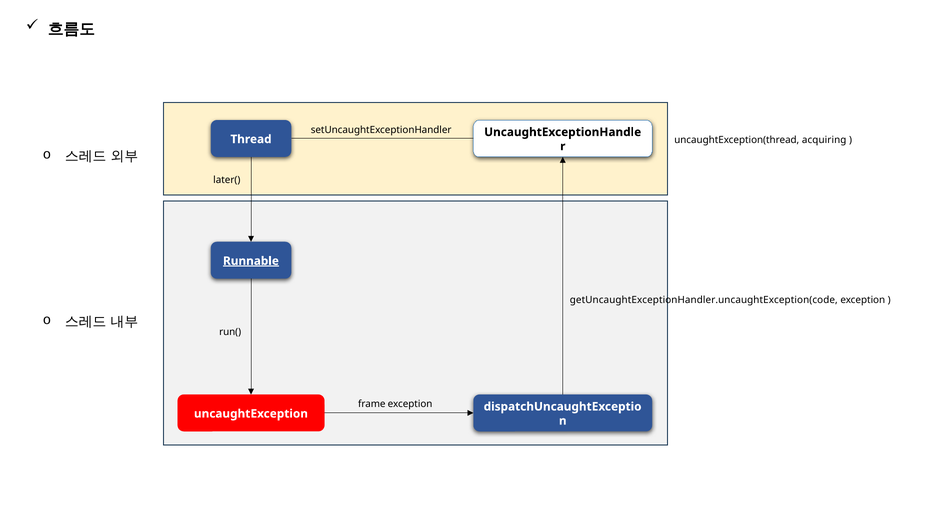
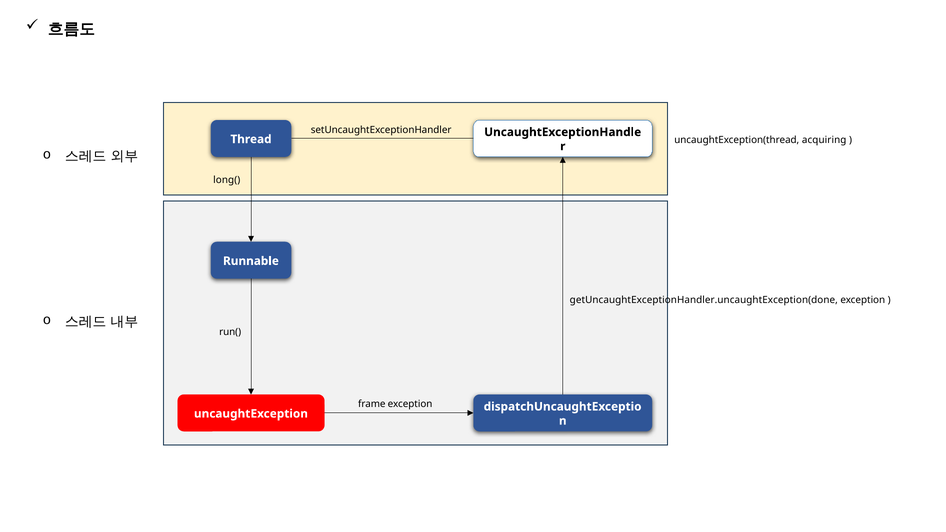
later(: later( -> long(
Runnable underline: present -> none
getUncaughtExceptionHandler.uncaughtException(code: getUncaughtExceptionHandler.uncaughtException(code -> getUncaughtExceptionHandler.uncaughtException(done
